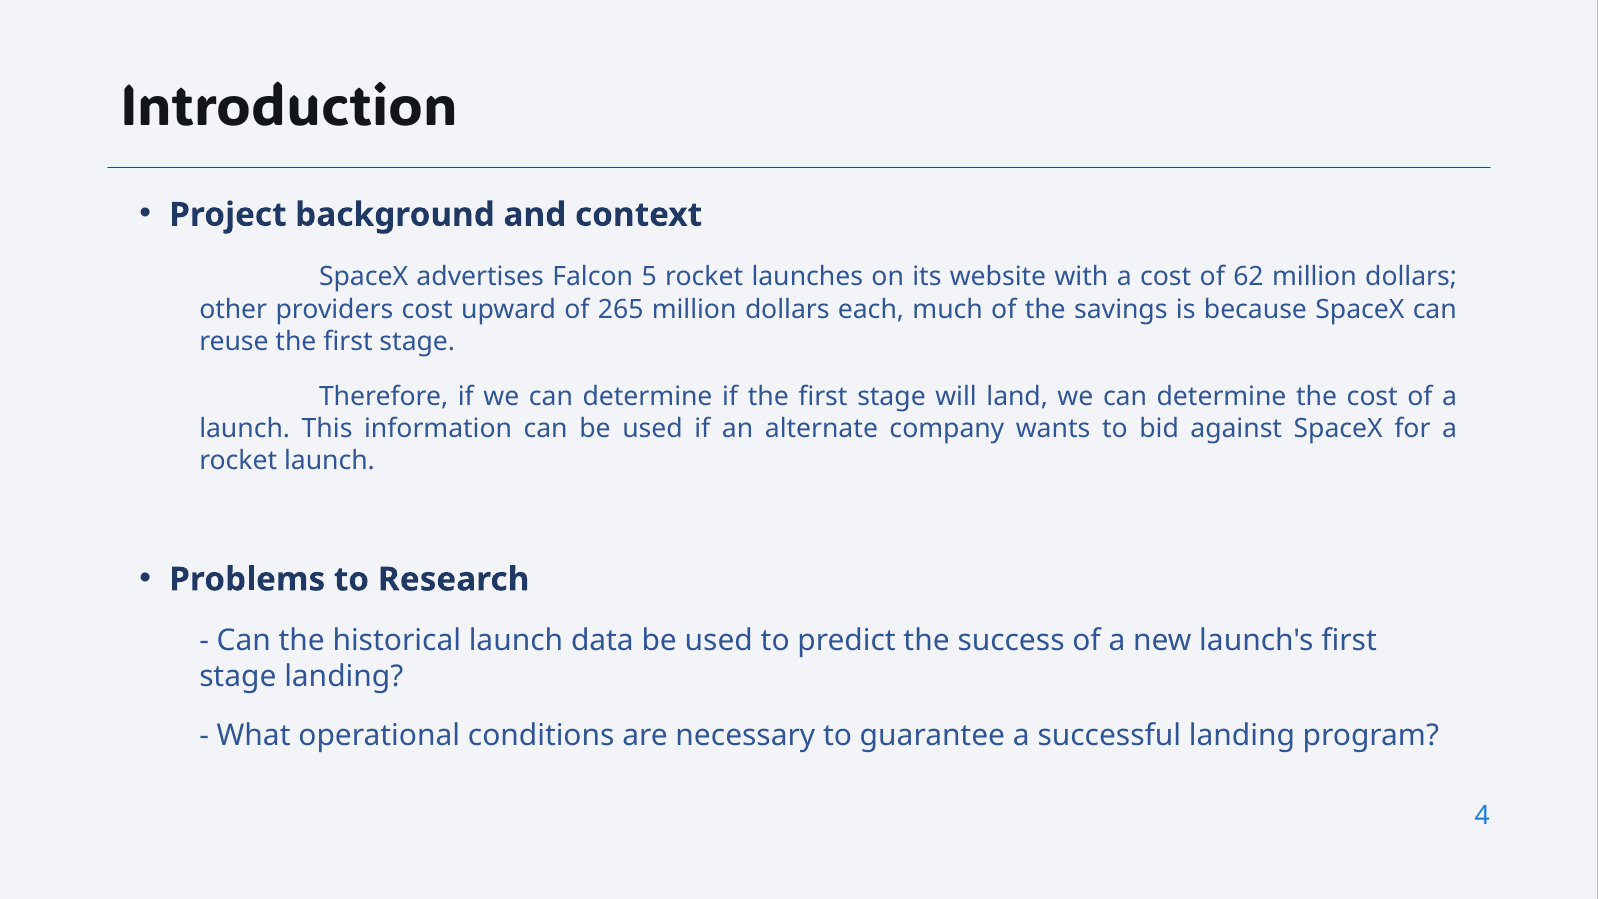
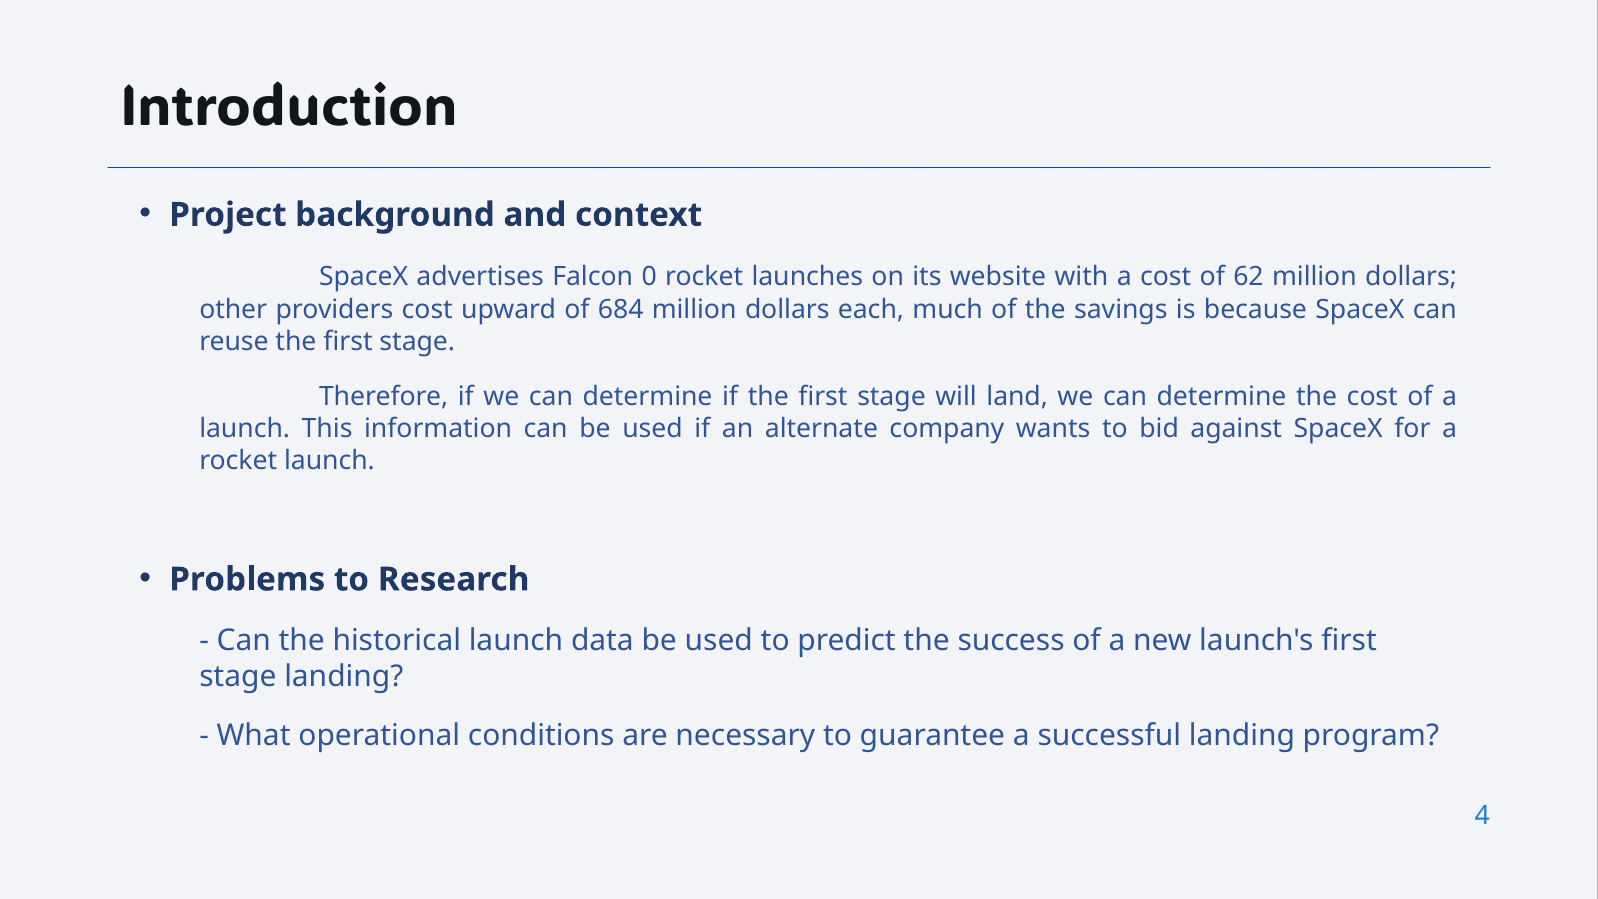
5: 5 -> 0
265: 265 -> 684
